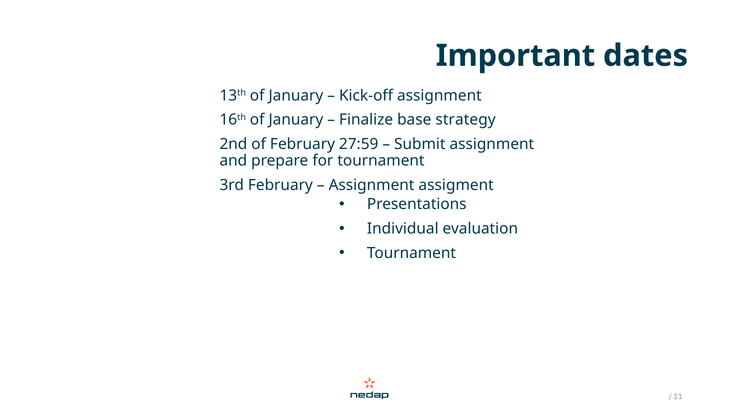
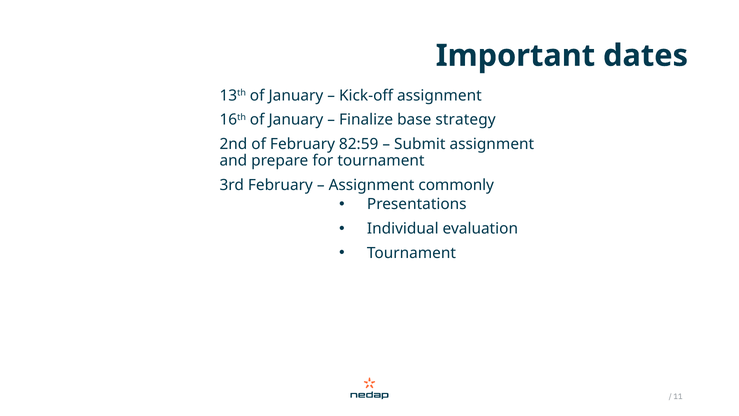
27:59: 27:59 -> 82:59
assigment: assigment -> commonly
